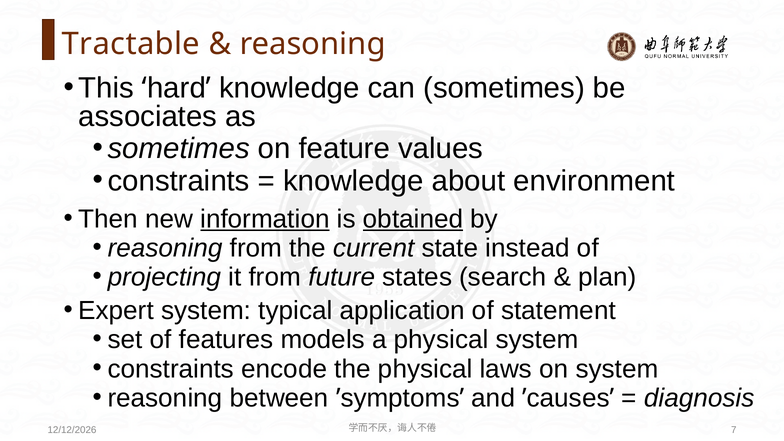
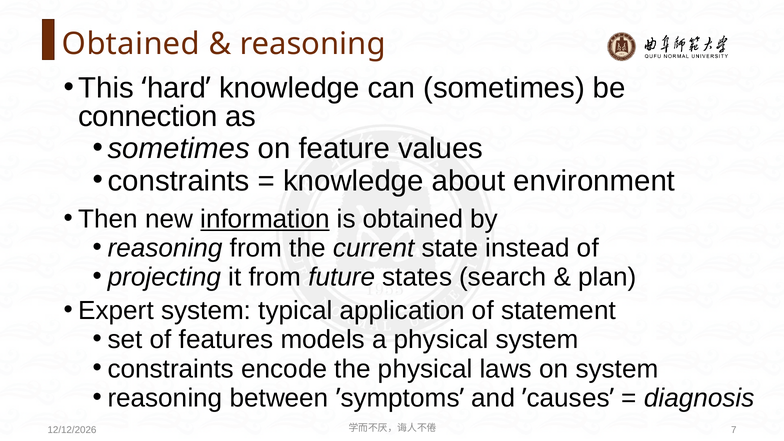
Tractable at (131, 44): Tractable -> Obtained
associates: associates -> connection
obtained at (413, 219) underline: present -> none
